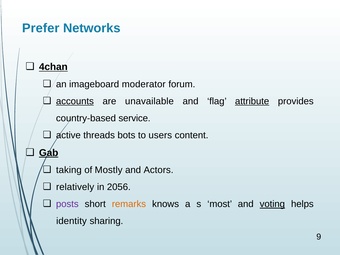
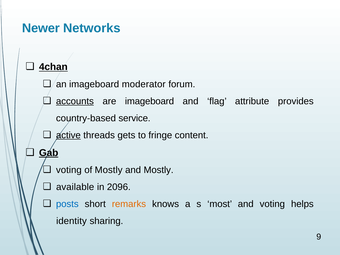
Prefer: Prefer -> Newer
are unavailable: unavailable -> imageboard
attribute underline: present -> none
active underline: none -> present
bots: bots -> gets
users: users -> fringe
taking at (69, 170): taking -> voting
and Actors: Actors -> Mostly
relatively: relatively -> available
2056: 2056 -> 2096
posts colour: purple -> blue
voting at (272, 204) underline: present -> none
